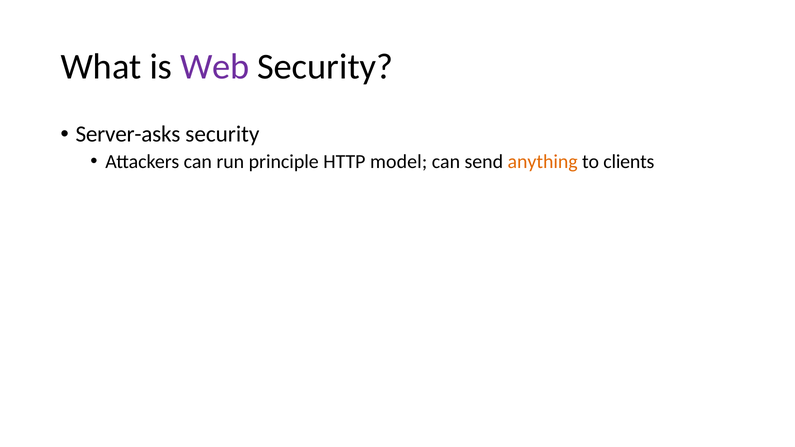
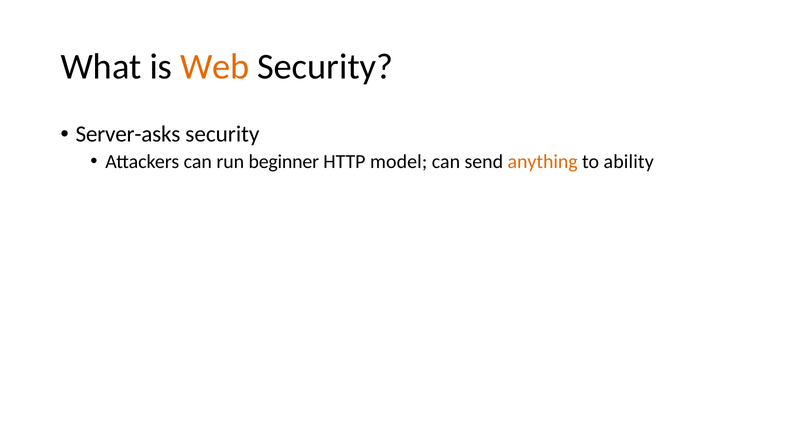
Web colour: purple -> orange
principle: principle -> beginner
clients: clients -> ability
